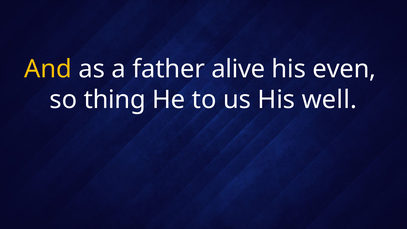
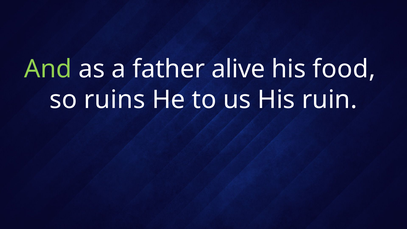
And colour: yellow -> light green
even: even -> food
thing: thing -> ruins
well: well -> ruin
